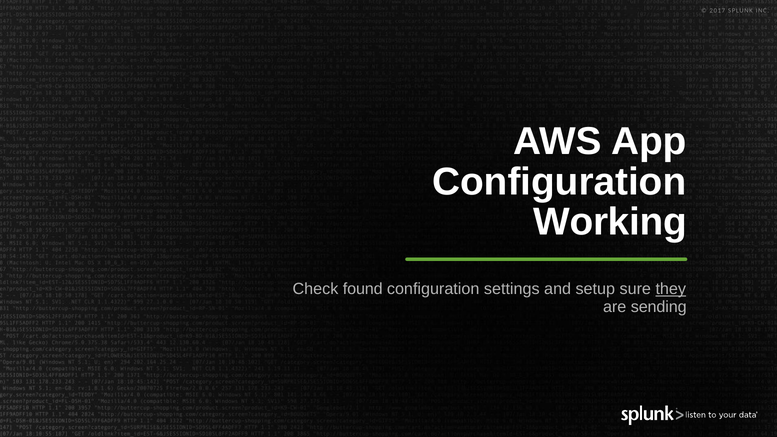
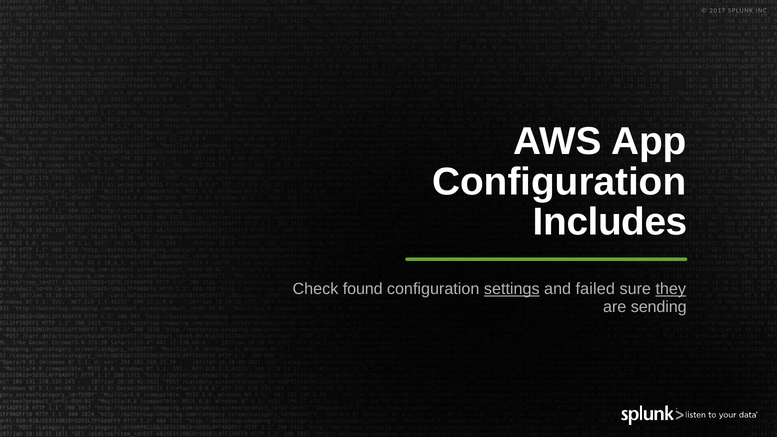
Working: Working -> Includes
settings underline: none -> present
setup: setup -> failed
